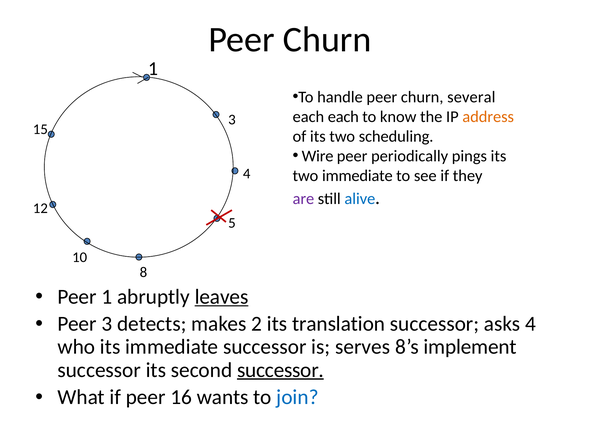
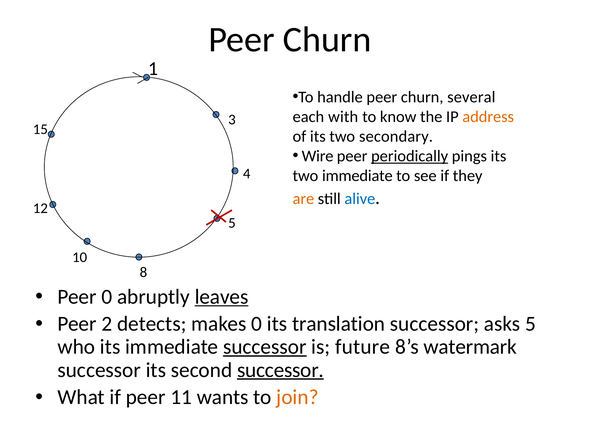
each each: each -> with
scheduling: scheduling -> secondary
periodically underline: none -> present
are colour: purple -> orange
Peer 1: 1 -> 0
Peer 3: 3 -> 2
makes 2: 2 -> 0
asks 4: 4 -> 5
successor at (265, 347) underline: none -> present
serves: serves -> future
implement: implement -> watermark
16: 16 -> 11
join colour: blue -> orange
